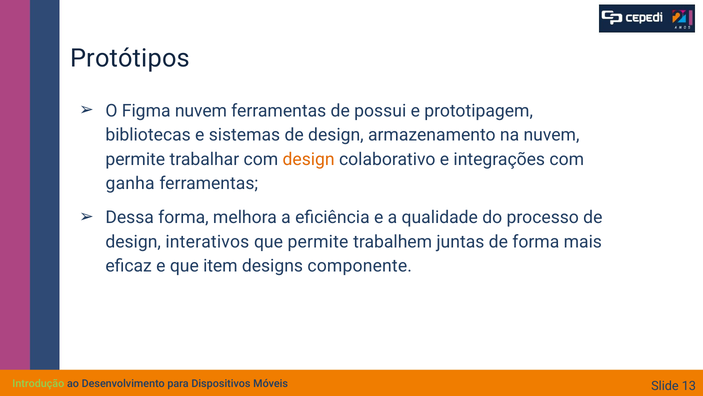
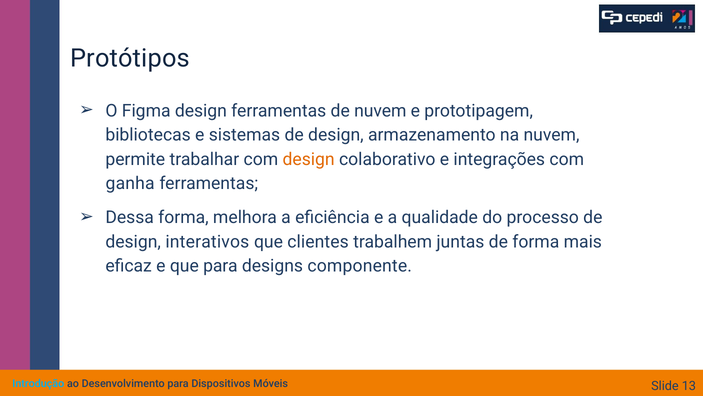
Figma nuvem: nuvem -> design
de possui: possui -> nuvem
que permite: permite -> clientes
que item: item -> para
Introdução colour: light green -> light blue
